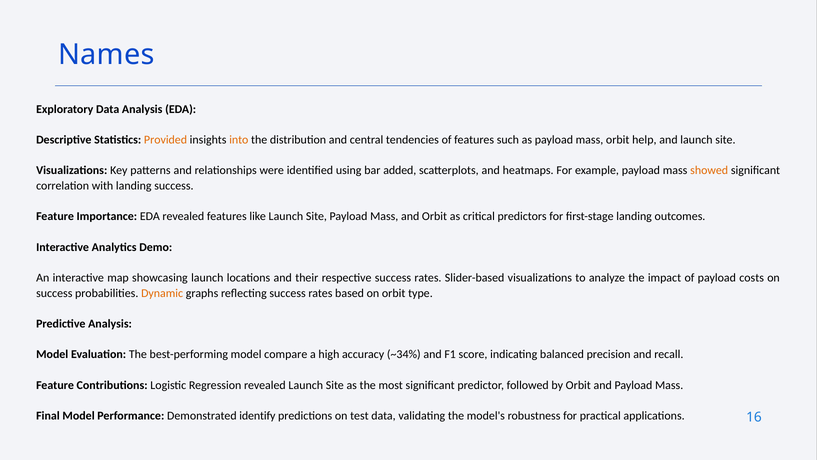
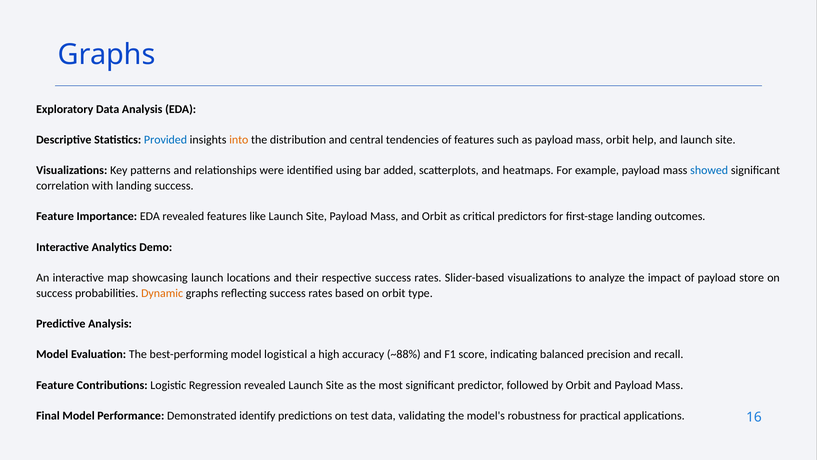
Names at (106, 55): Names -> Graphs
Provided colour: orange -> blue
showed colour: orange -> blue
costs: costs -> store
compare: compare -> logistical
~34%: ~34% -> ~88%
